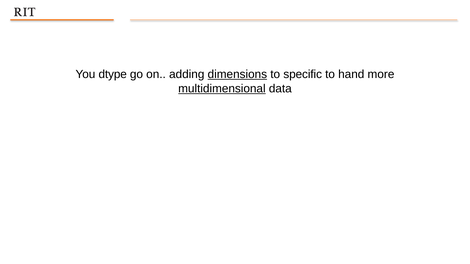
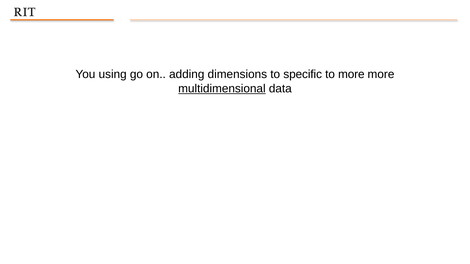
dtype: dtype -> using
dimensions underline: present -> none
to hand: hand -> more
